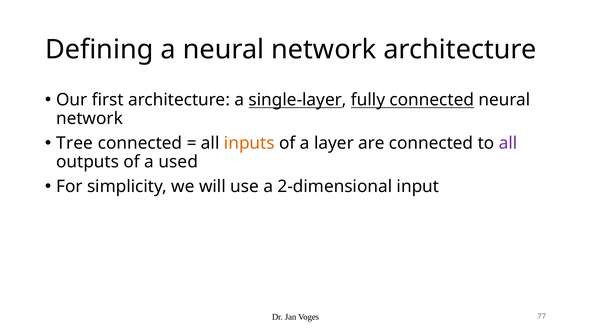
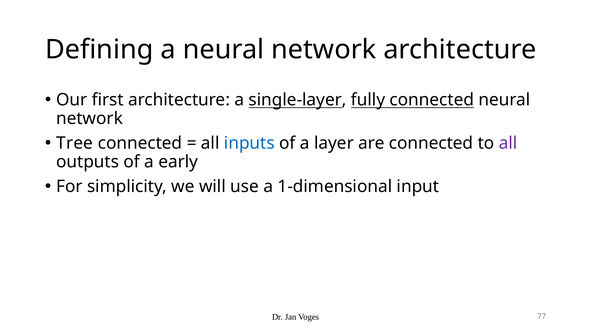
inputs colour: orange -> blue
used: used -> early
2-dimensional: 2-dimensional -> 1-dimensional
